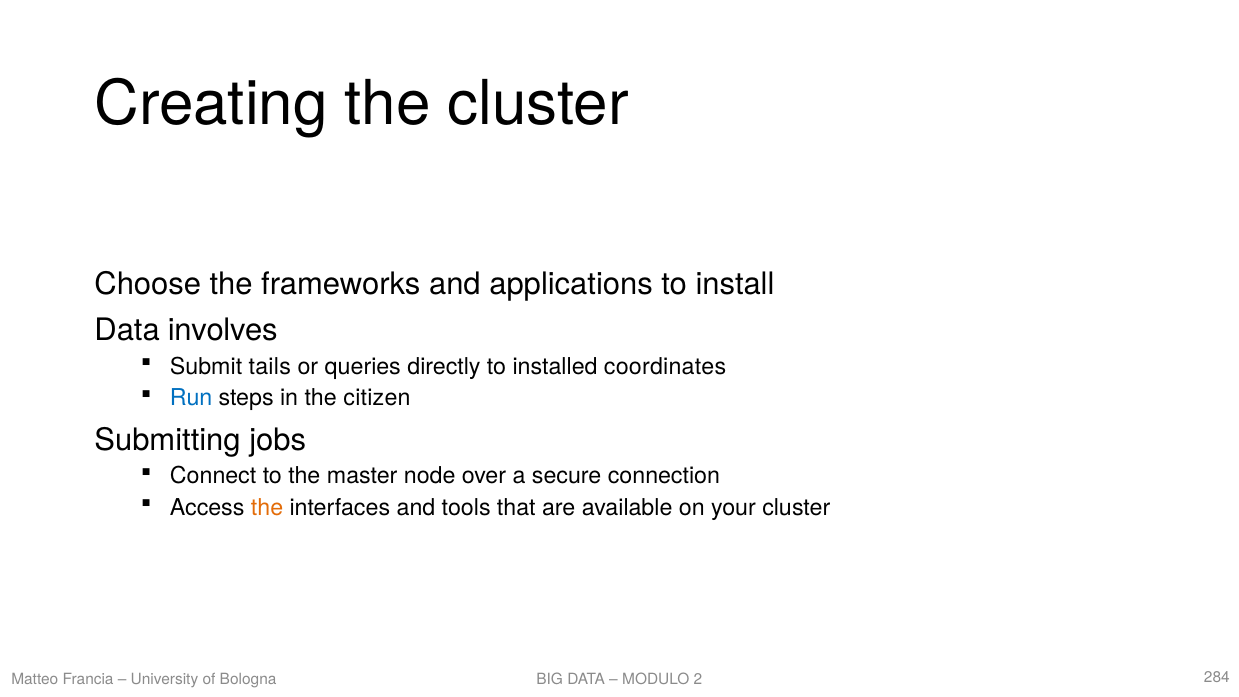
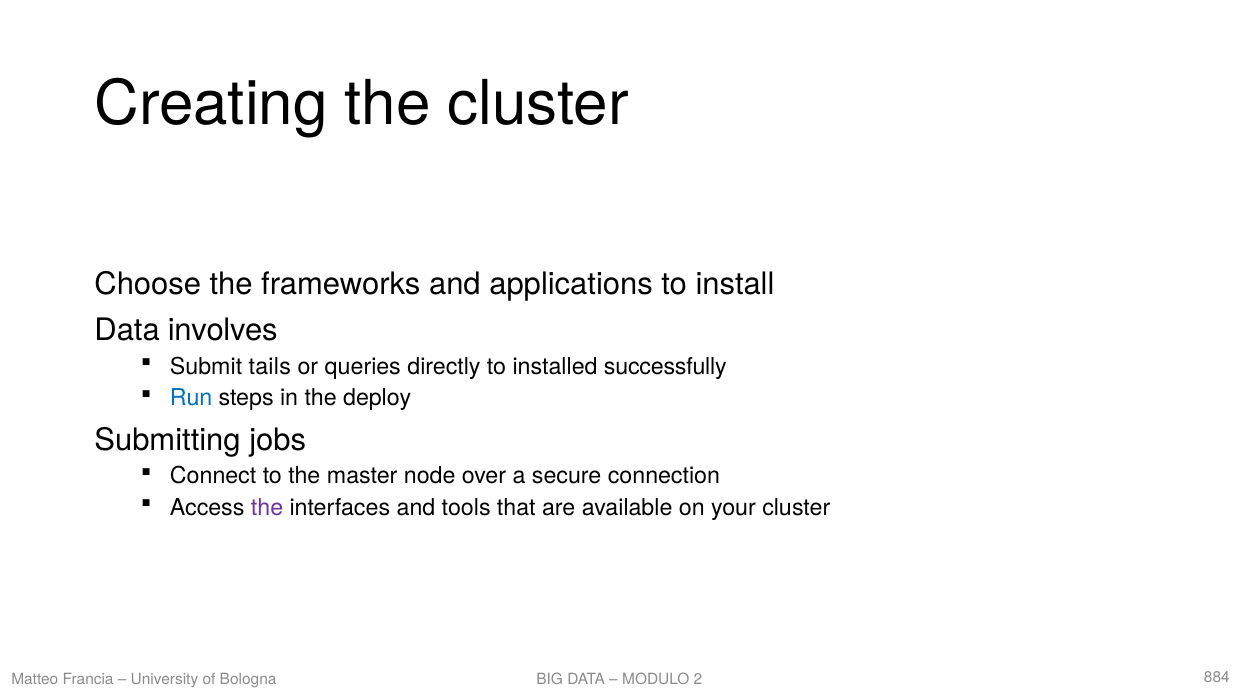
coordinates: coordinates -> successfully
citizen: citizen -> deploy
the at (267, 507) colour: orange -> purple
284: 284 -> 884
